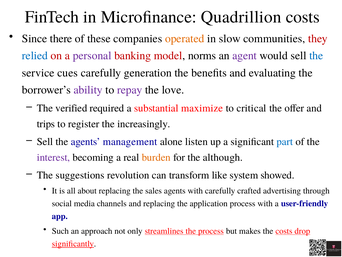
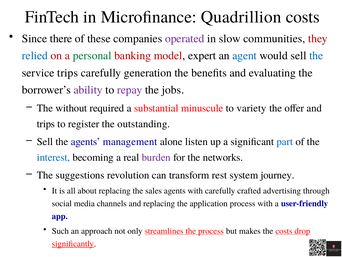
operated colour: orange -> purple
personal colour: purple -> green
norms: norms -> expert
agent colour: purple -> blue
service cues: cues -> trips
love: love -> jobs
verified: verified -> without
maximize: maximize -> minuscule
critical: critical -> variety
increasingly: increasingly -> outstanding
interest colour: purple -> blue
burden colour: orange -> purple
although: although -> networks
like: like -> rest
showed: showed -> journey
